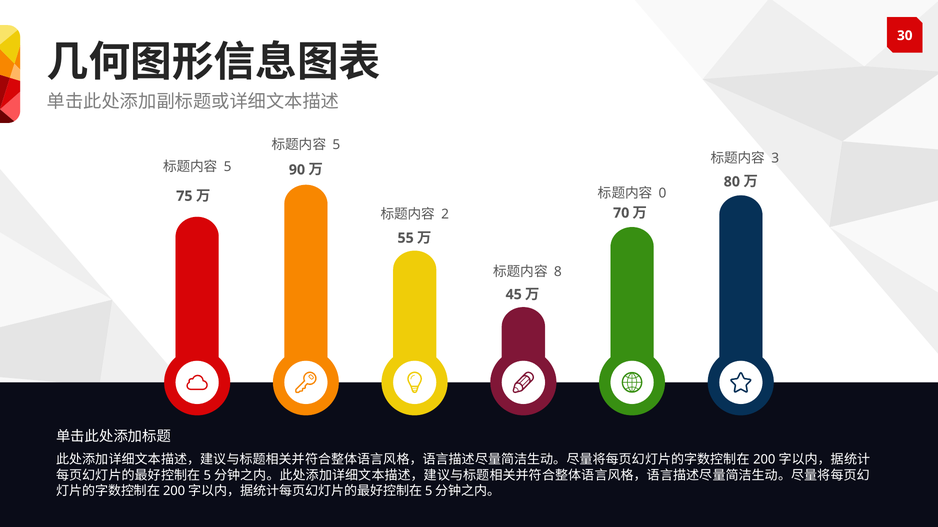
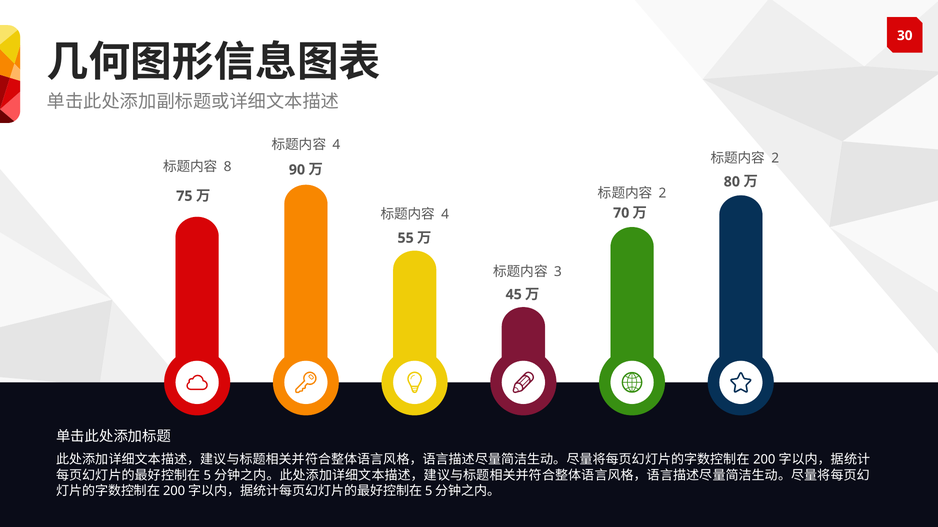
5 at (336, 145): 5 -> 4
3 at (775, 158): 3 -> 2
5 at (228, 167): 5 -> 8
0 at (663, 194): 0 -> 2
2 at (445, 214): 2 -> 4
8: 8 -> 3
